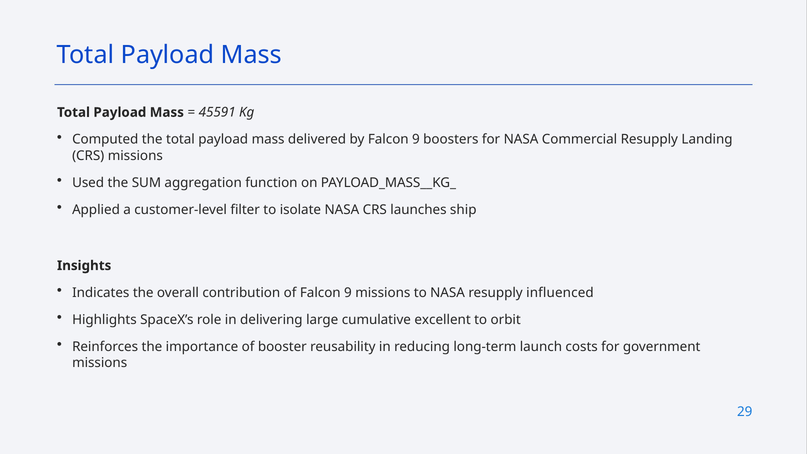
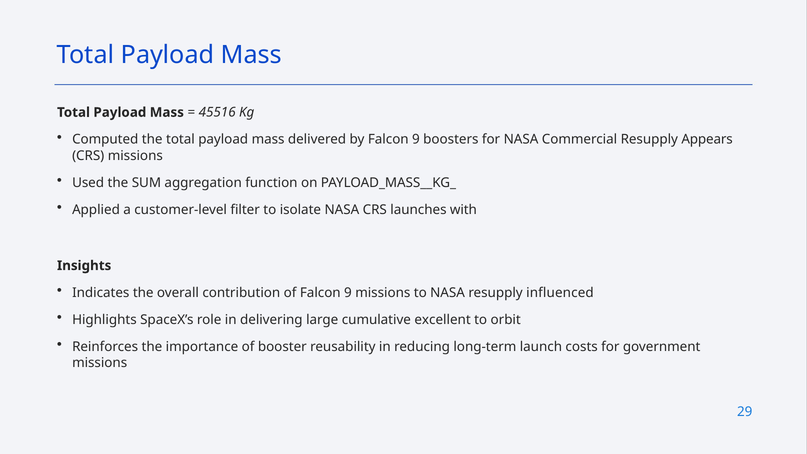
45591: 45591 -> 45516
Landing: Landing -> Appears
ship: ship -> with
